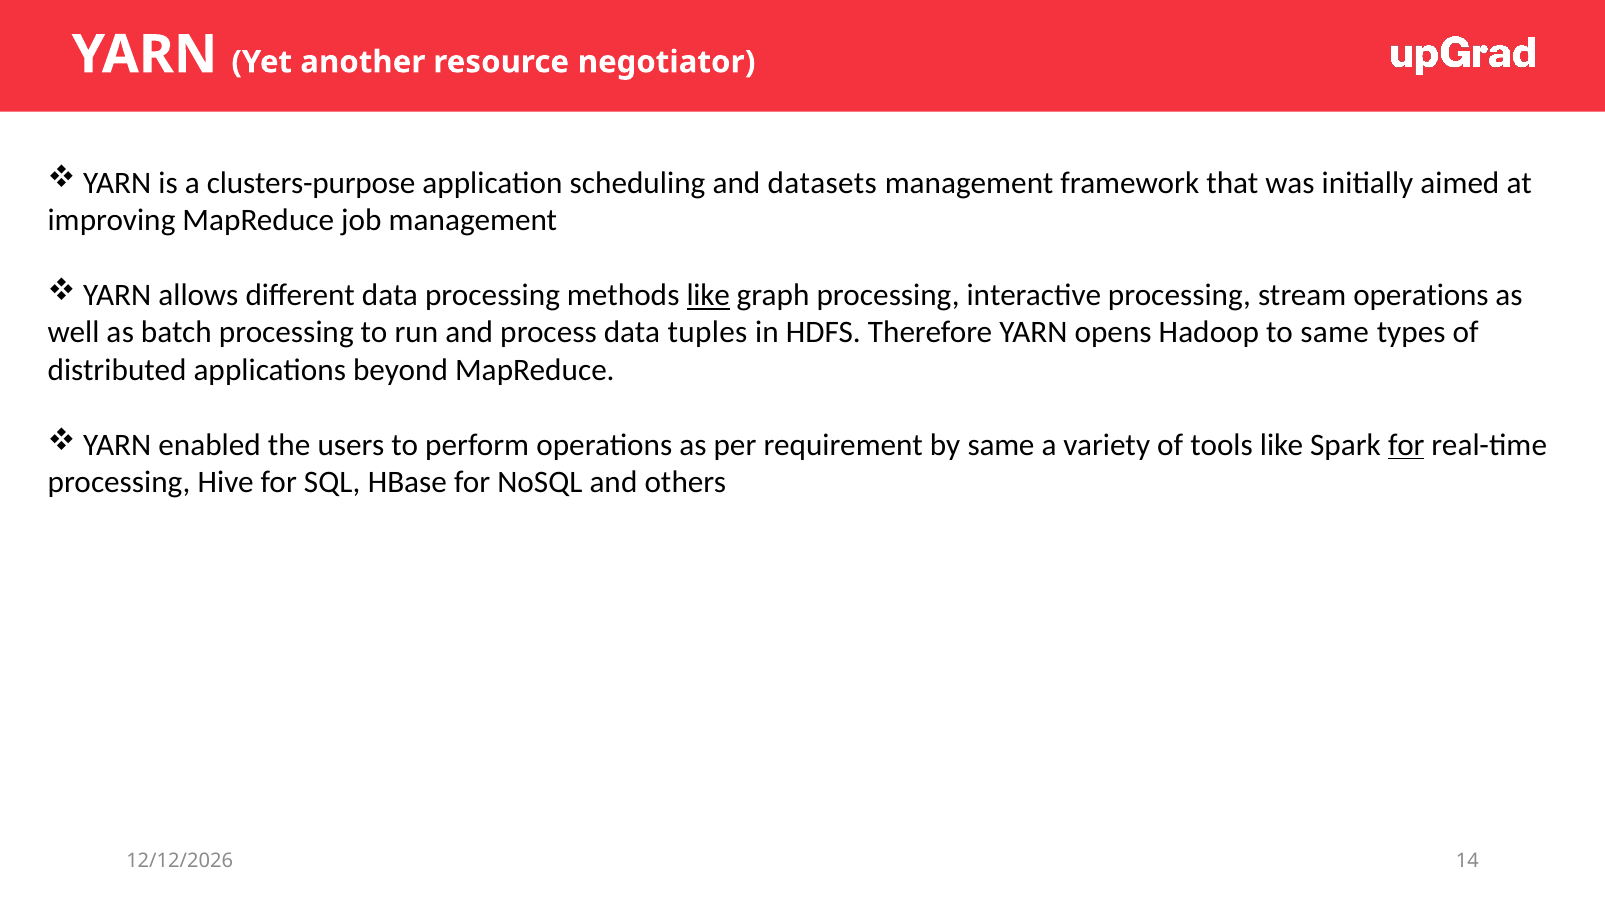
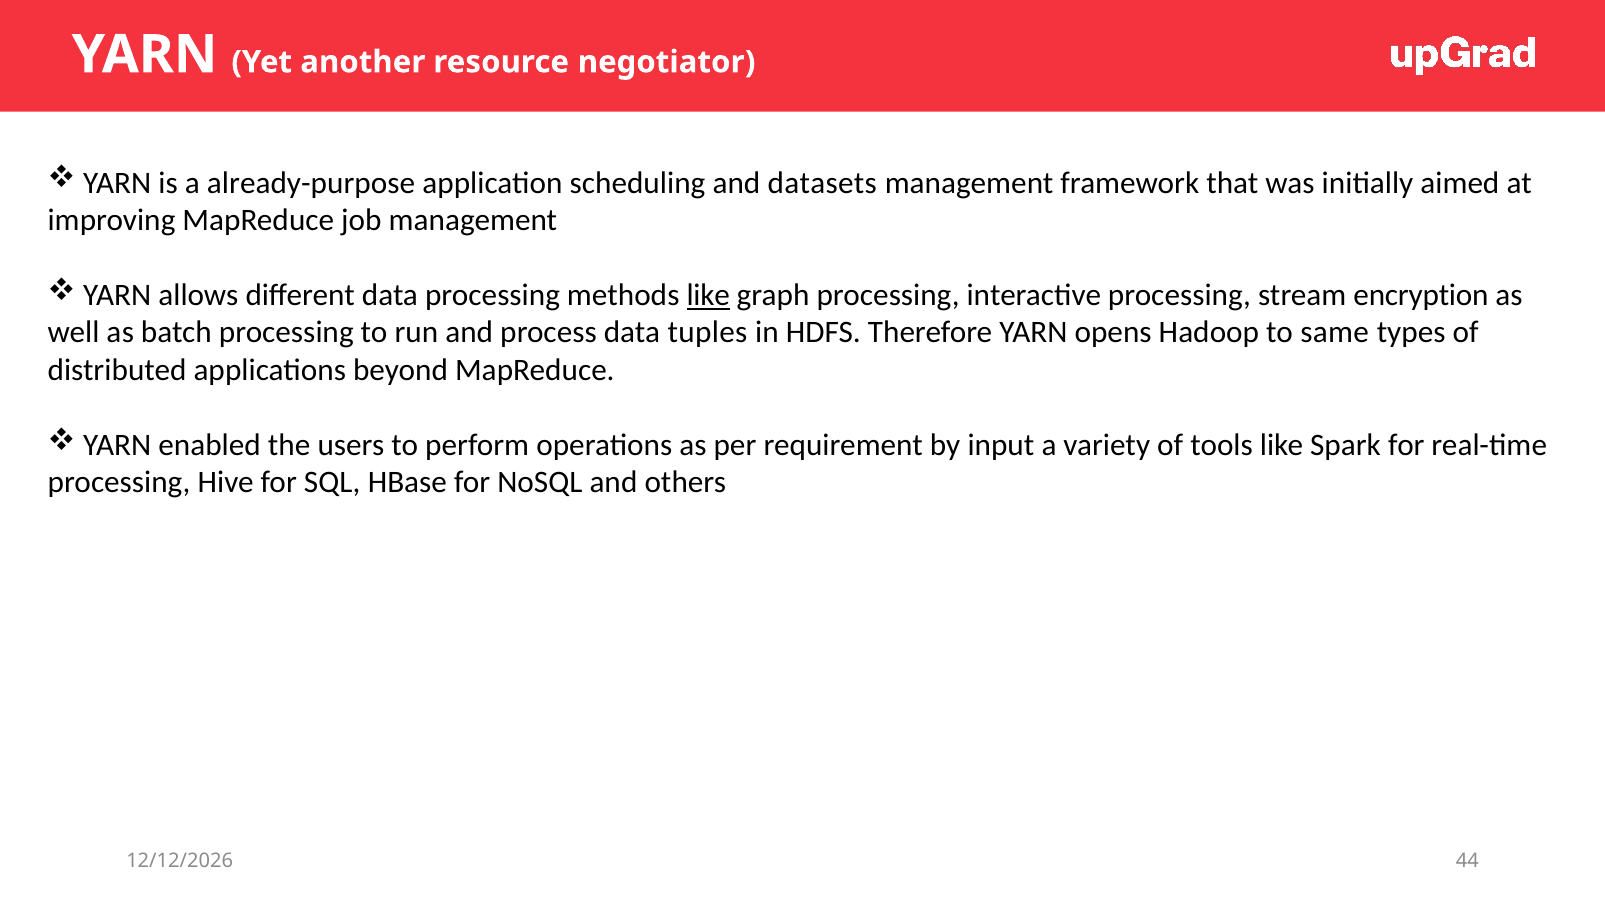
clusters-purpose: clusters-purpose -> already-purpose
stream operations: operations -> encryption
by same: same -> input
for at (1406, 445) underline: present -> none
14: 14 -> 44
